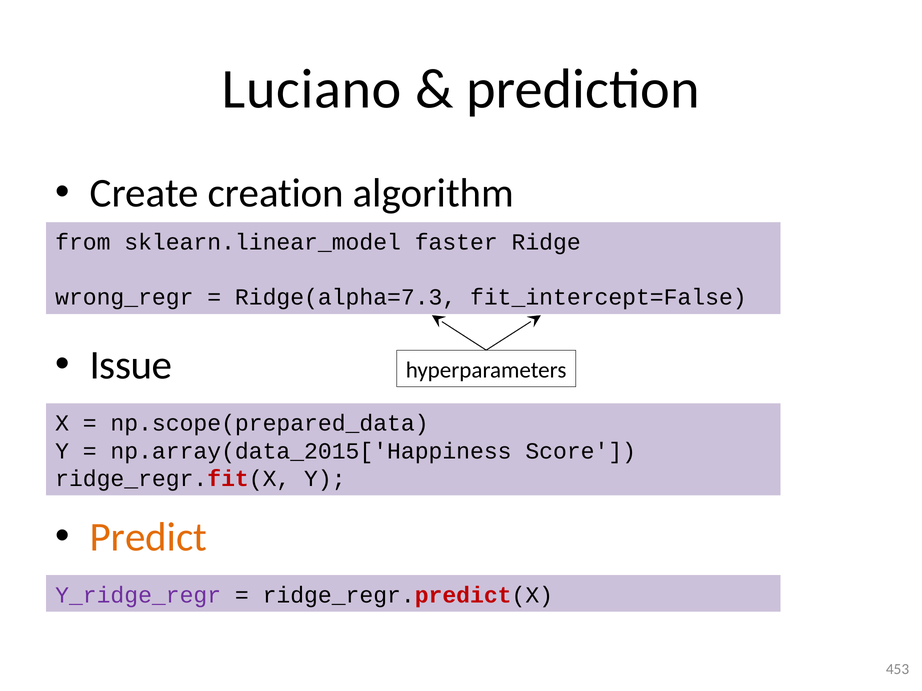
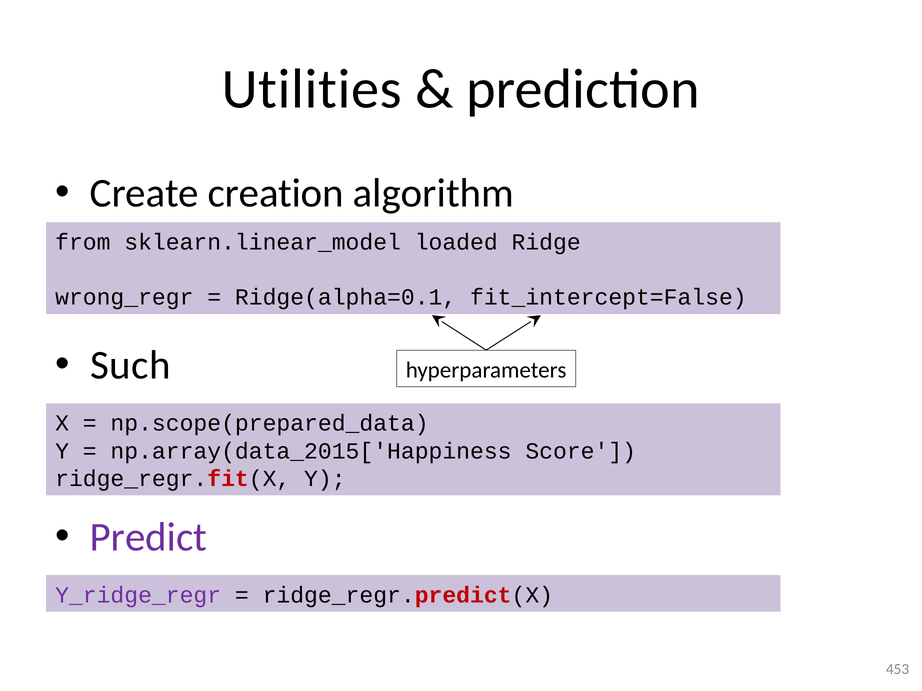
Luciano: Luciano -> Utilities
faster: faster -> loaded
Ridge(alpha=7.3: Ridge(alpha=7.3 -> Ridge(alpha=0.1
Issue: Issue -> Such
Predict colour: orange -> purple
